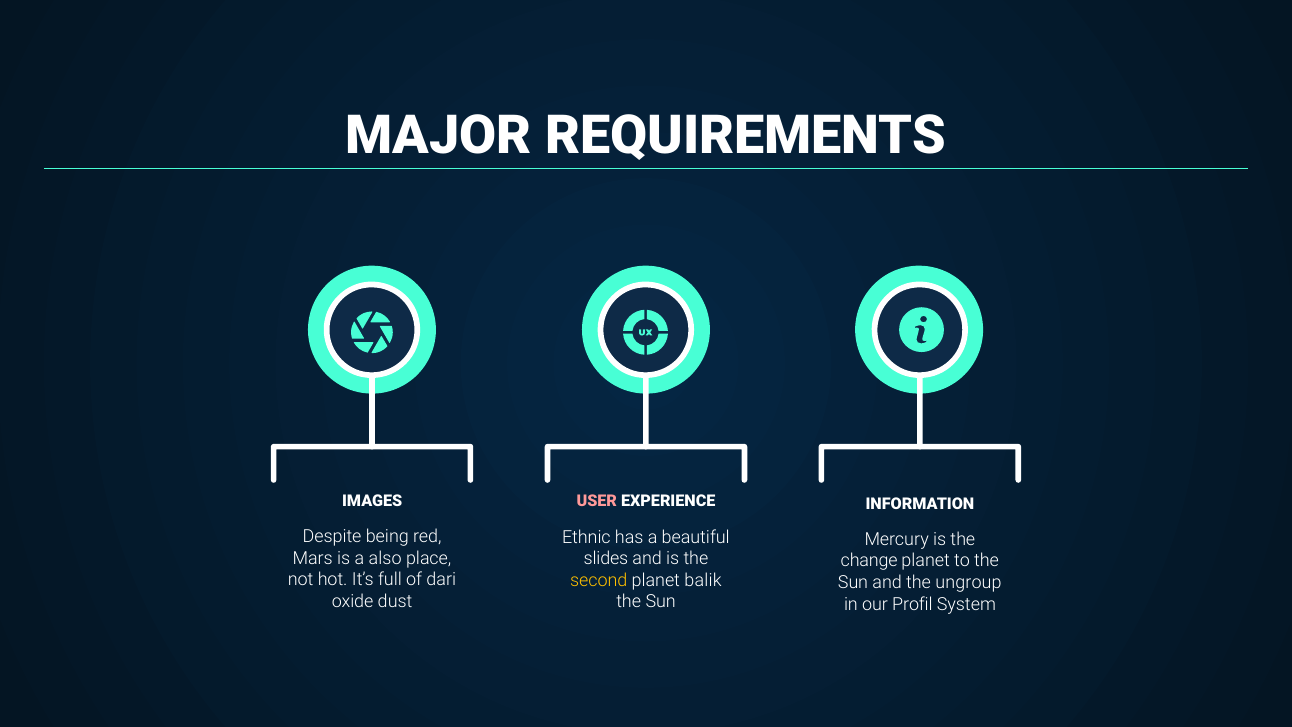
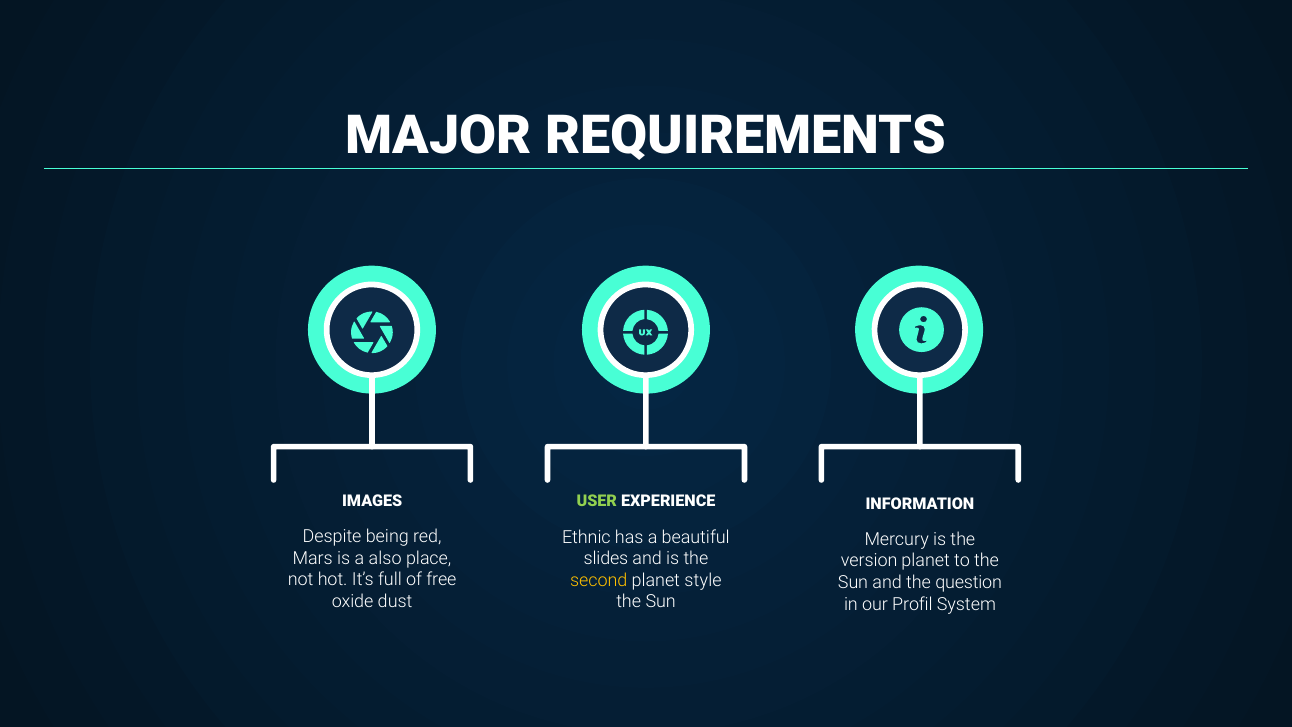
USER colour: pink -> light green
change: change -> version
dari: dari -> free
balik: balik -> style
ungroup: ungroup -> question
